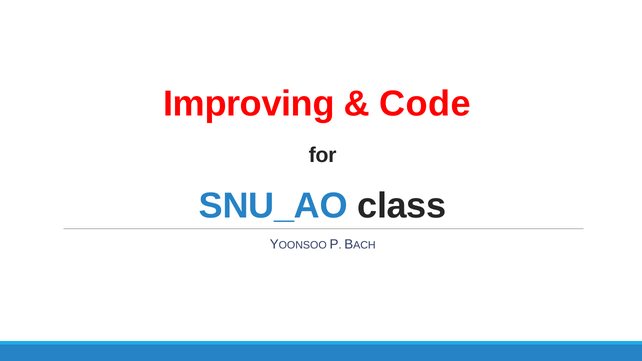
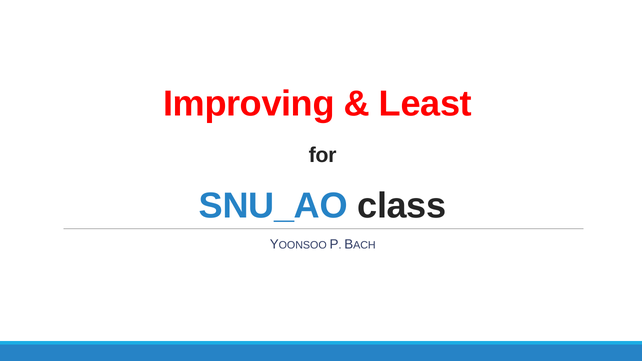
Code: Code -> Least
